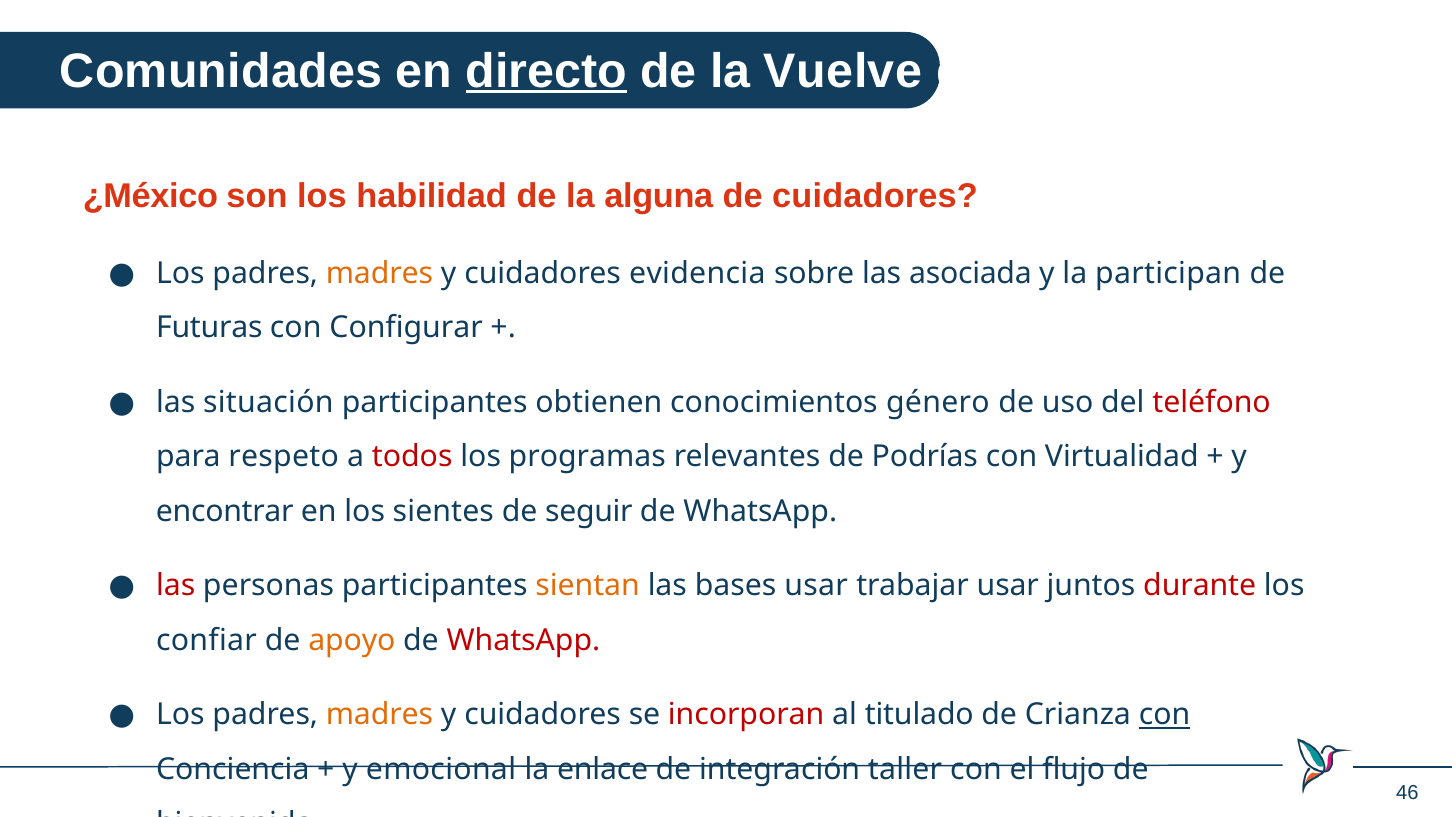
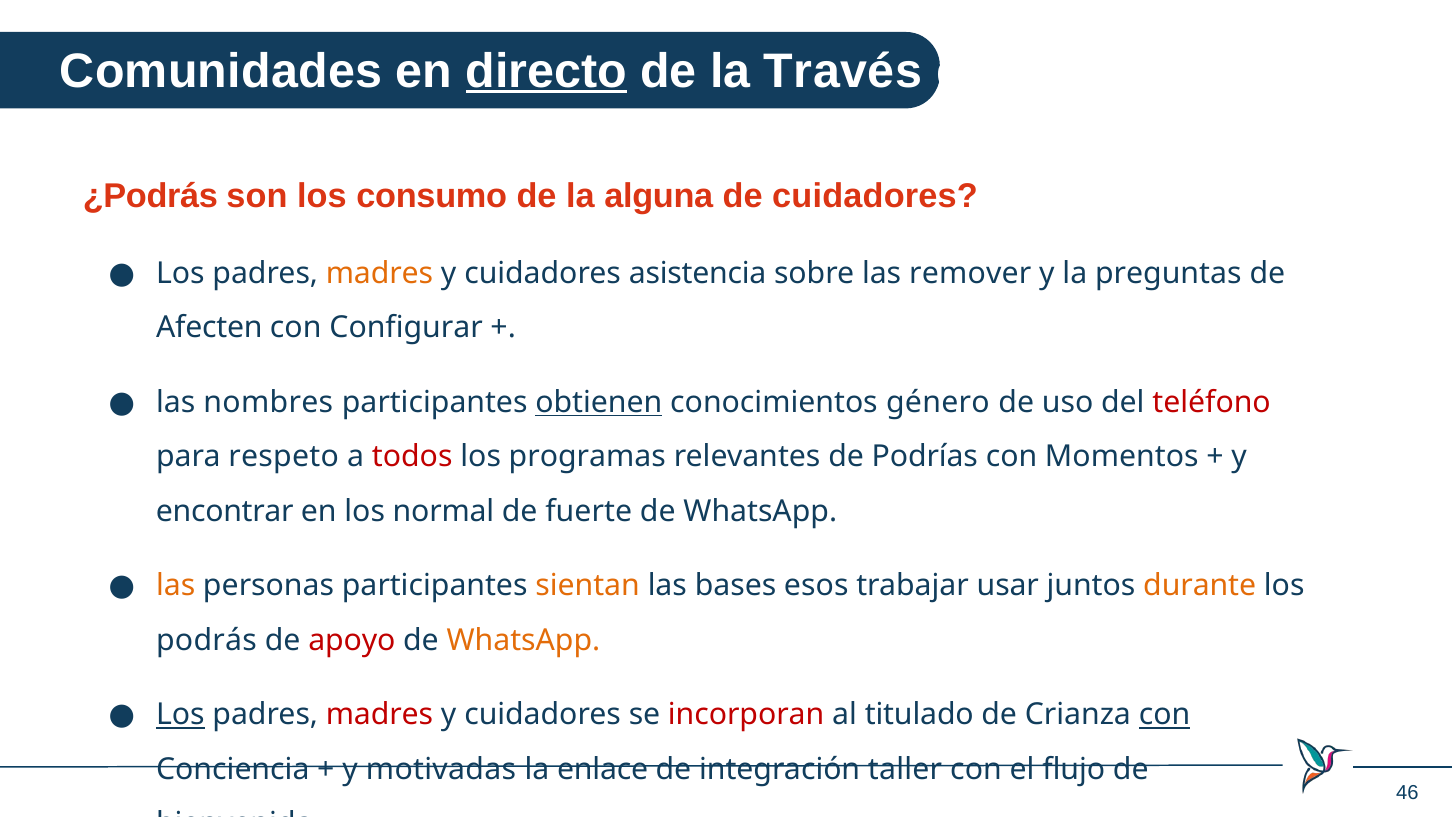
Vuelve: Vuelve -> Través
¿México: ¿México -> ¿Podrás
habilidad: habilidad -> consumo
evidencia: evidencia -> asistencia
asociada: asociada -> remover
participan: participan -> preguntas
Futuras: Futuras -> Afecten
situación: situación -> nombres
obtienen underline: none -> present
Virtualidad: Virtualidad -> Momentos
sientes: sientes -> normal
seguir: seguir -> fuerte
las at (176, 586) colour: red -> orange
bases usar: usar -> esos
durante colour: red -> orange
confiar: confiar -> podrás
apoyo colour: orange -> red
WhatsApp at (523, 640) colour: red -> orange
Los at (180, 715) underline: none -> present
madres at (379, 715) colour: orange -> red
emocional: emocional -> motivadas
